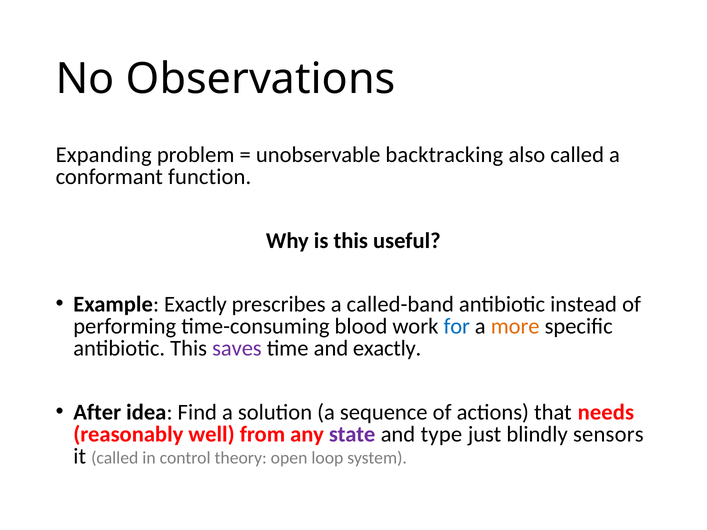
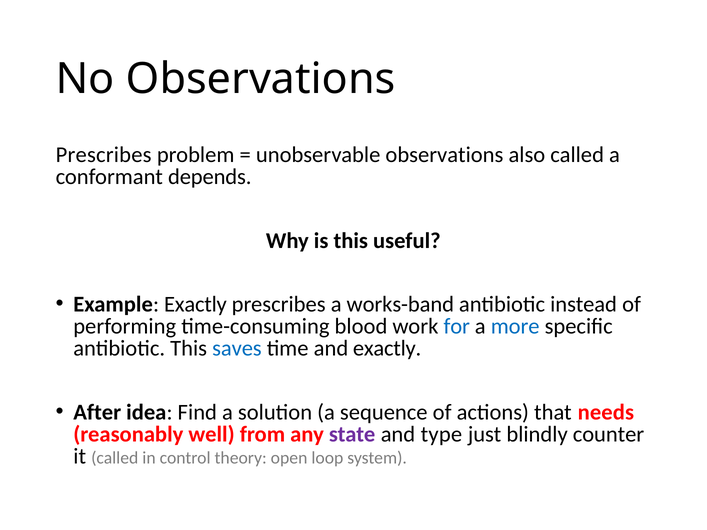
Expanding at (104, 155): Expanding -> Prescribes
unobservable backtracking: backtracking -> observations
function: function -> depends
called-band: called-band -> works-band
more colour: orange -> blue
saves colour: purple -> blue
sensors: sensors -> counter
